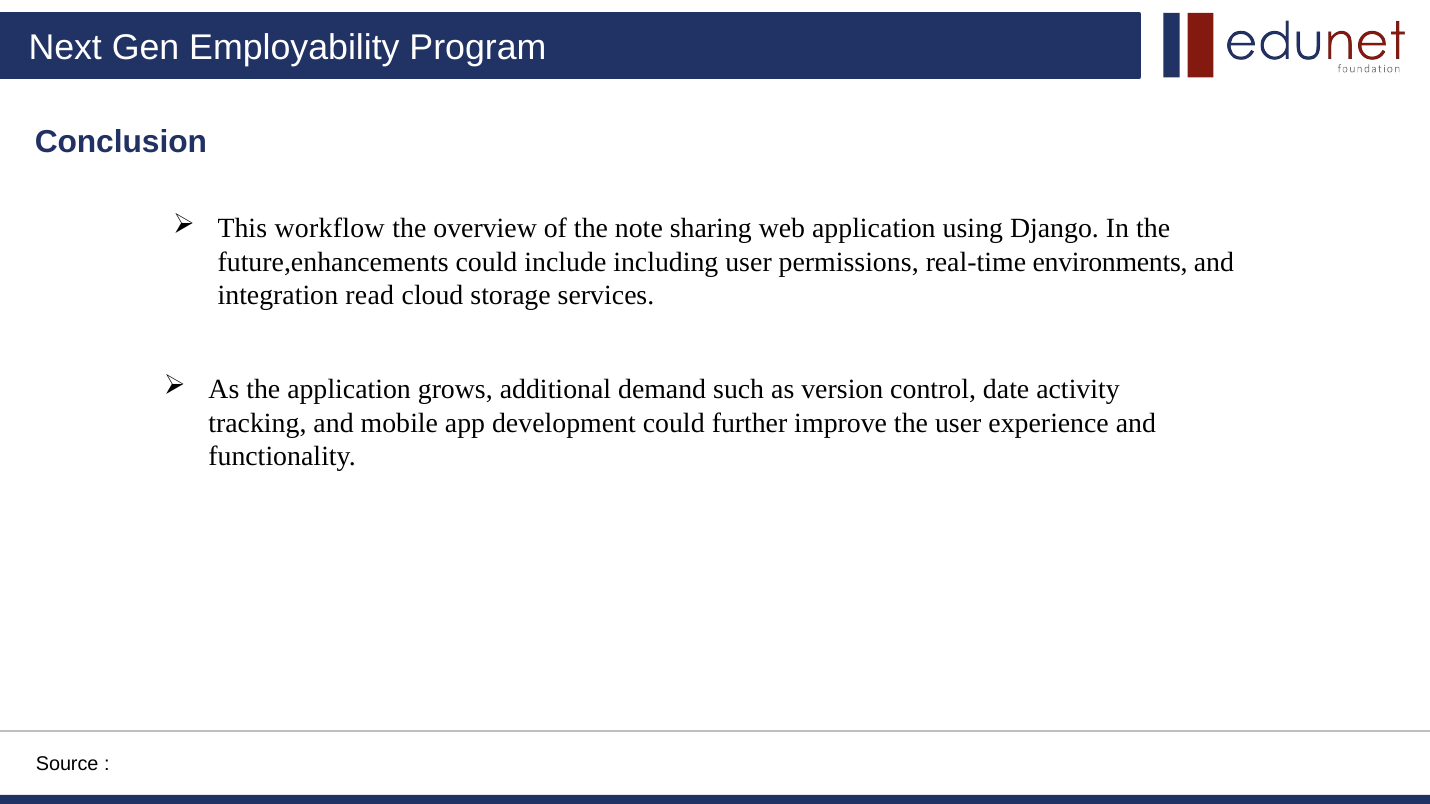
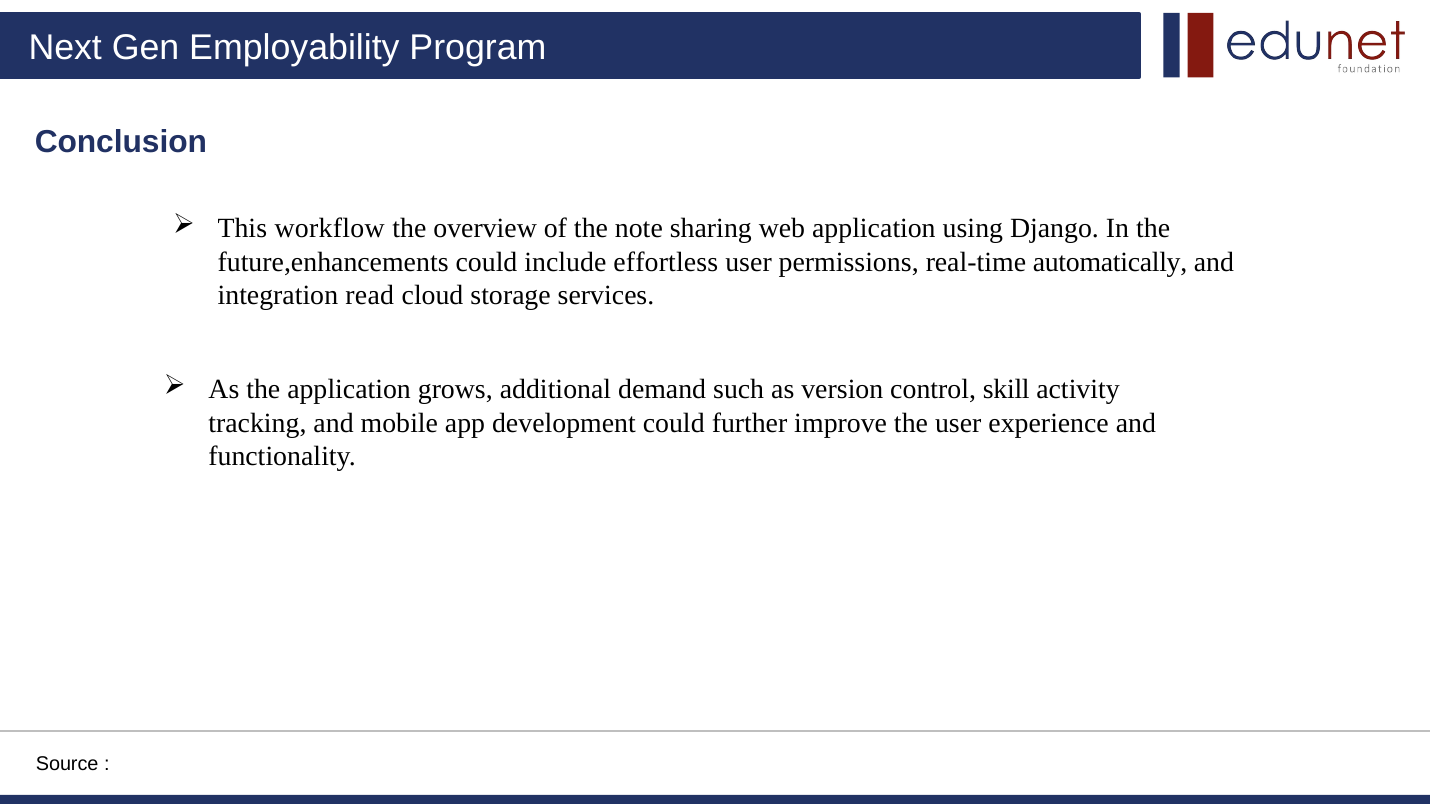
including: including -> effortless
environments: environments -> automatically
date: date -> skill
